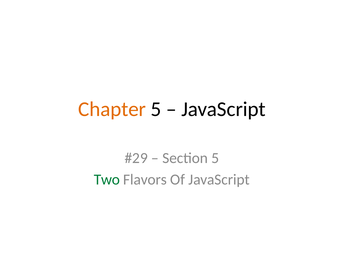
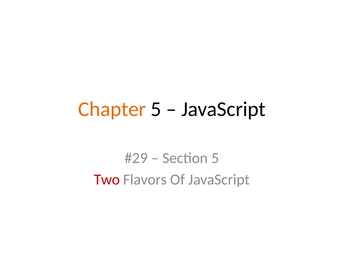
Two colour: green -> red
